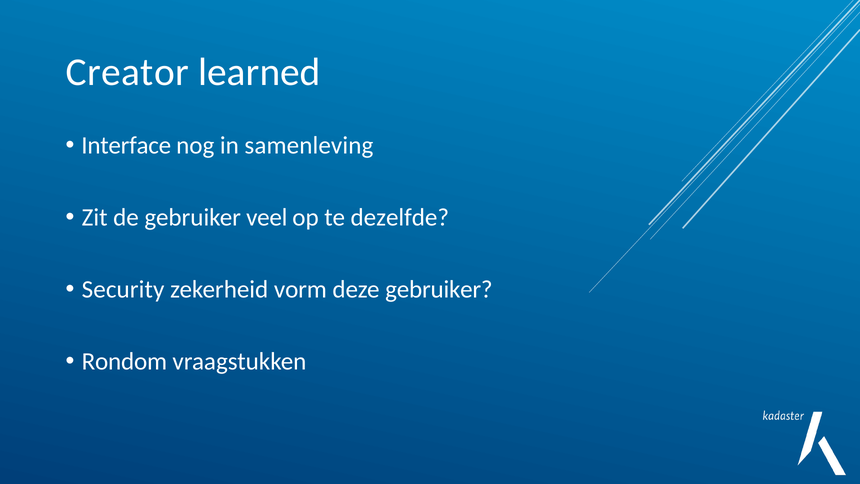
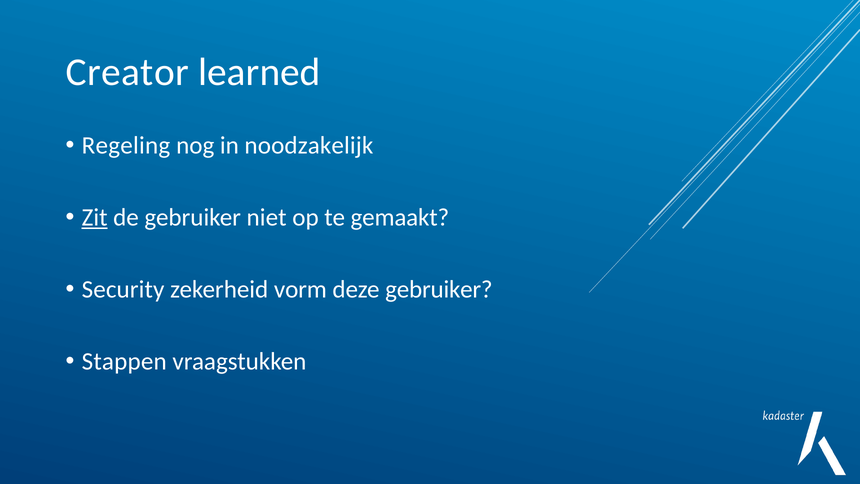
Interface: Interface -> Regeling
samenleving: samenleving -> noodzakelijk
Zit underline: none -> present
veel: veel -> niet
dezelfde: dezelfde -> gemaakt
Rondom: Rondom -> Stappen
